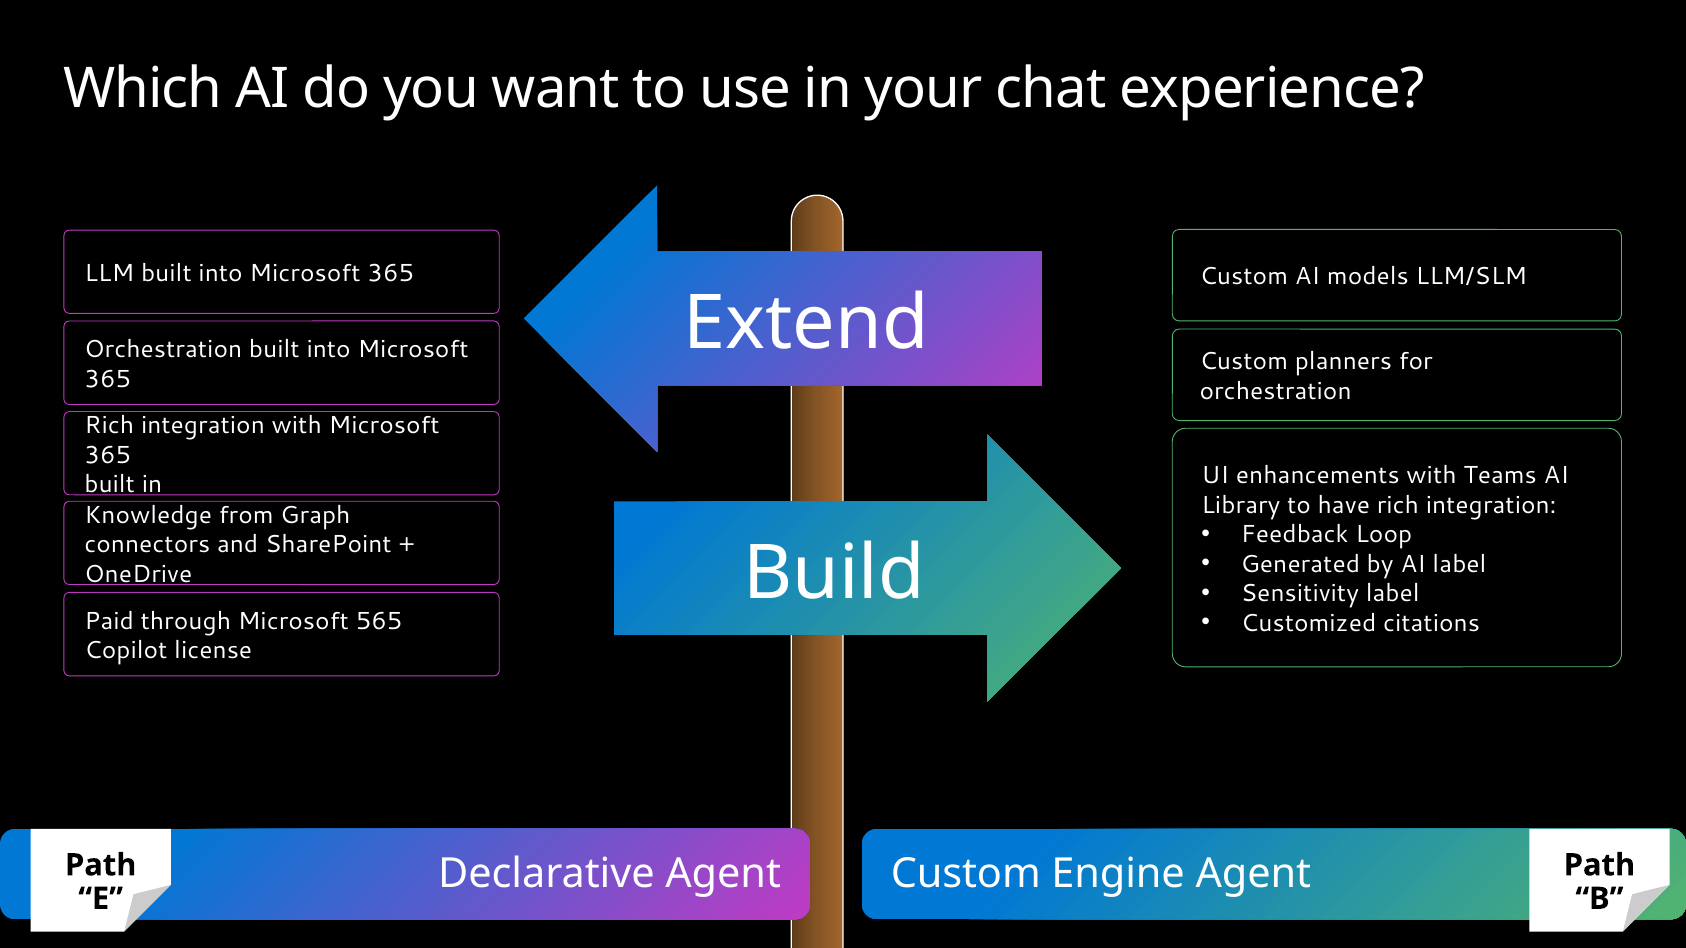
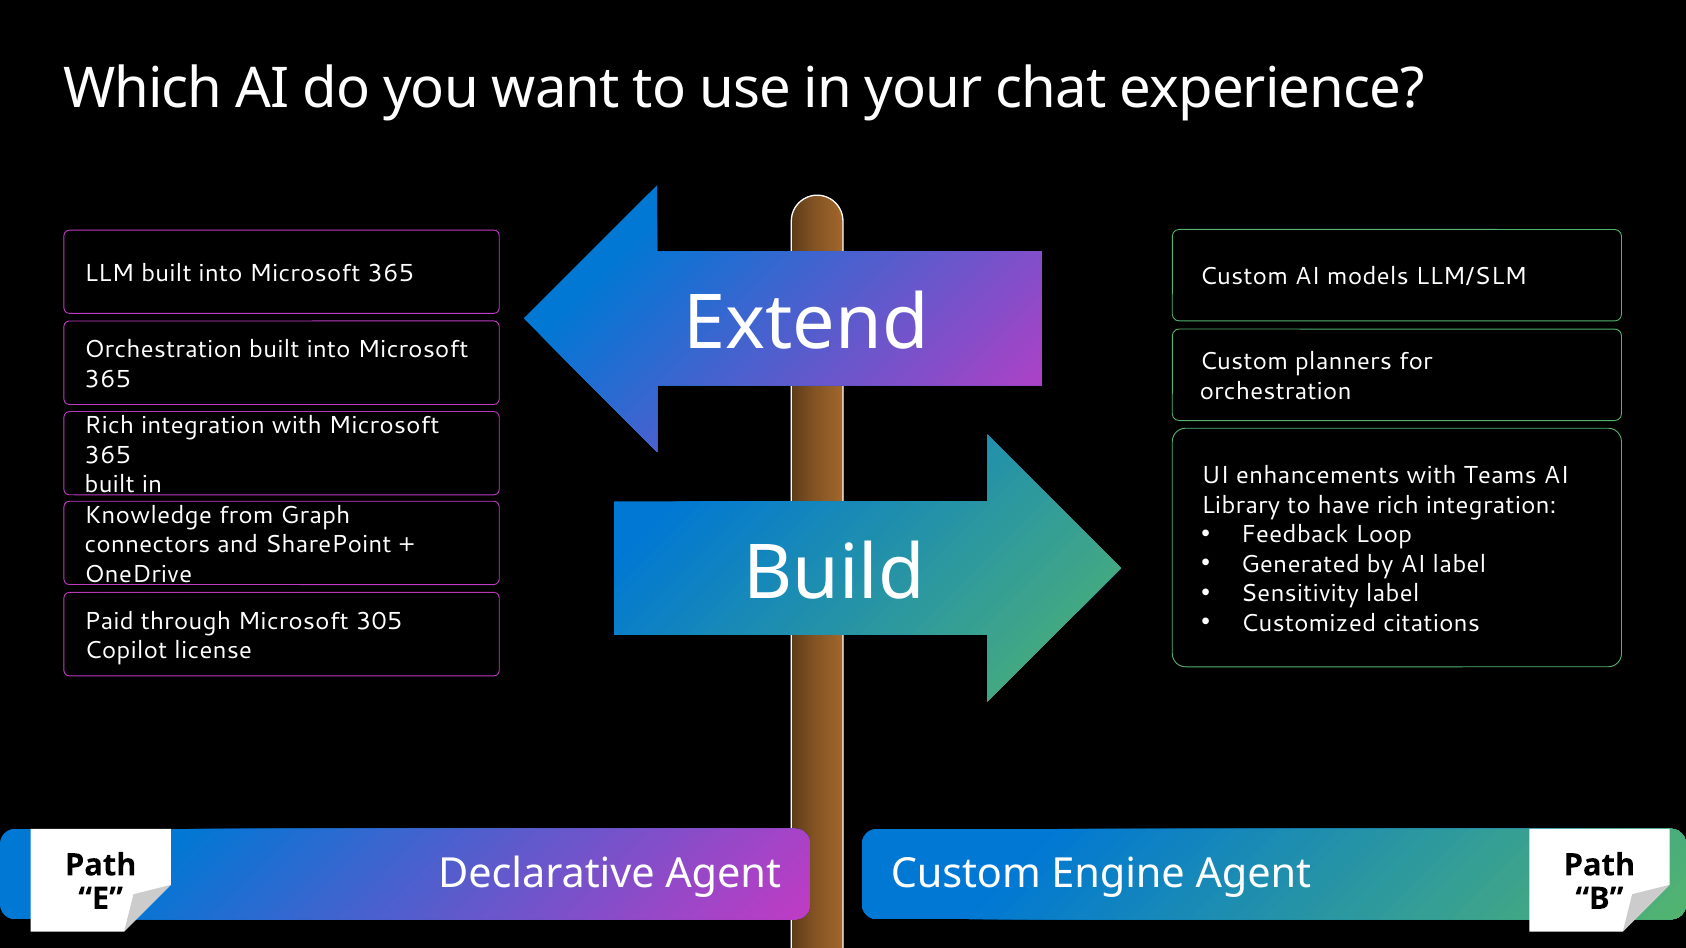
565: 565 -> 305
